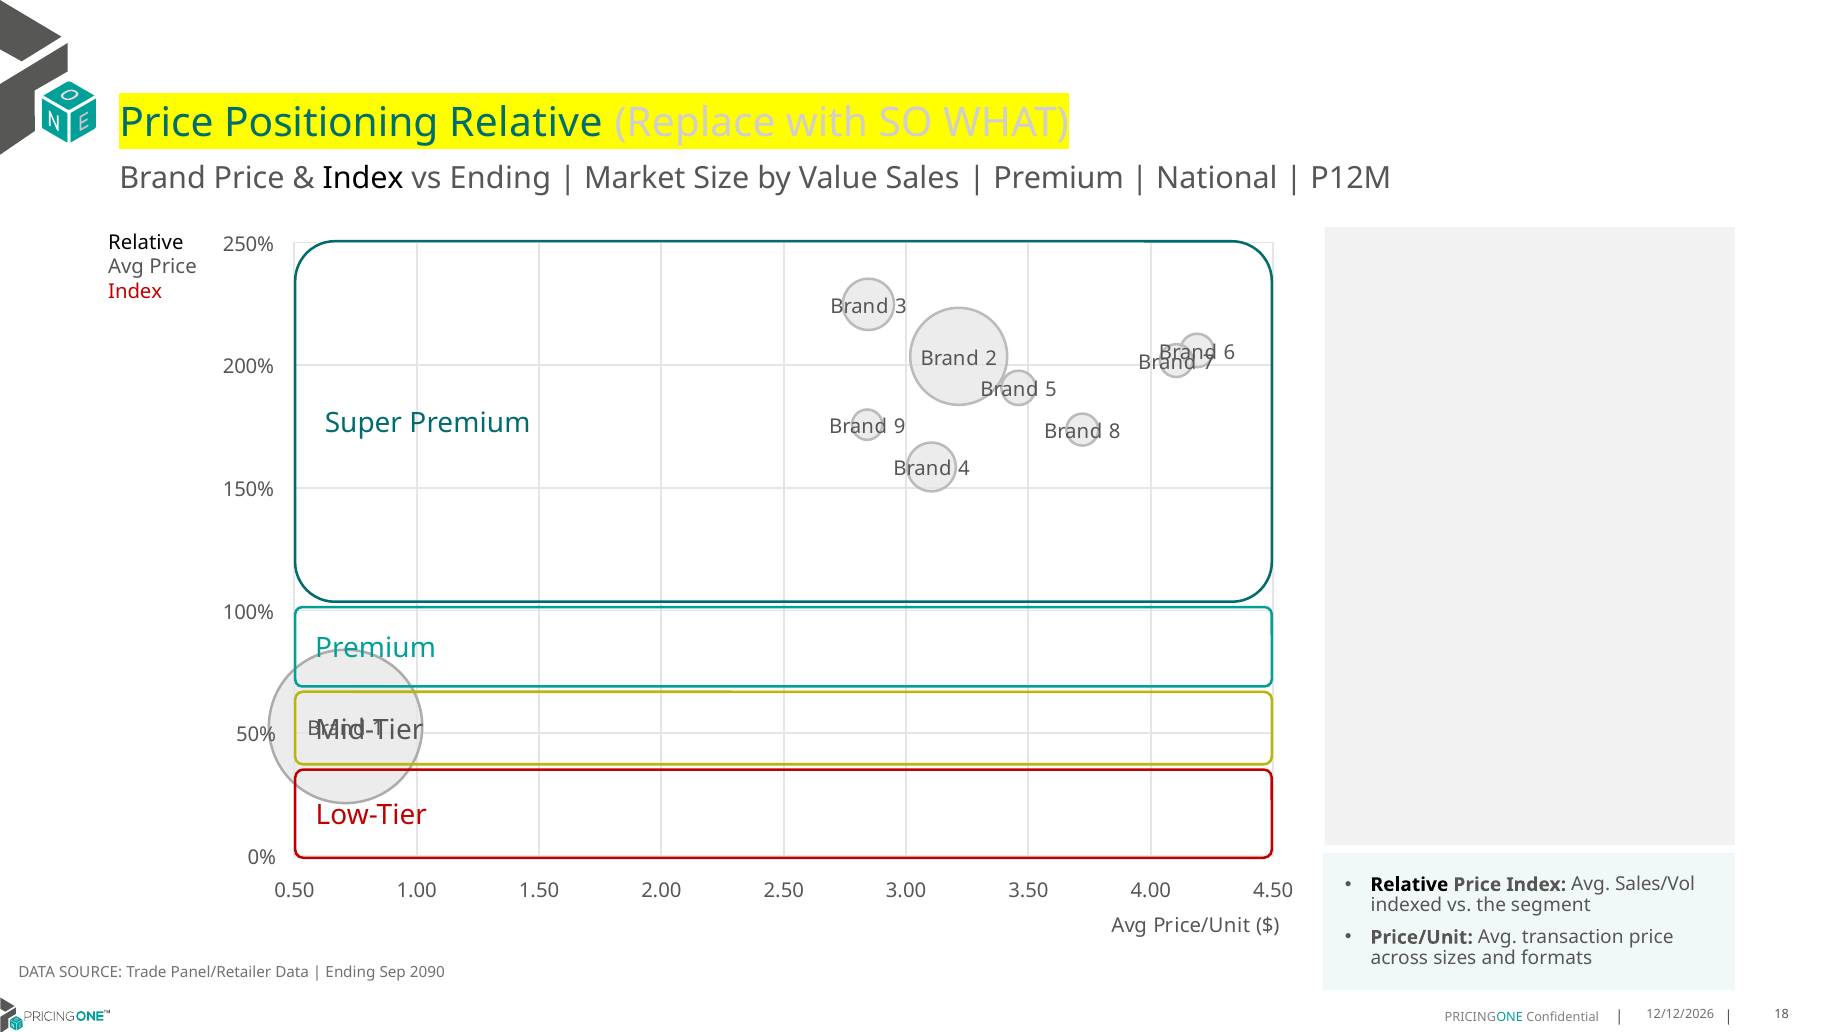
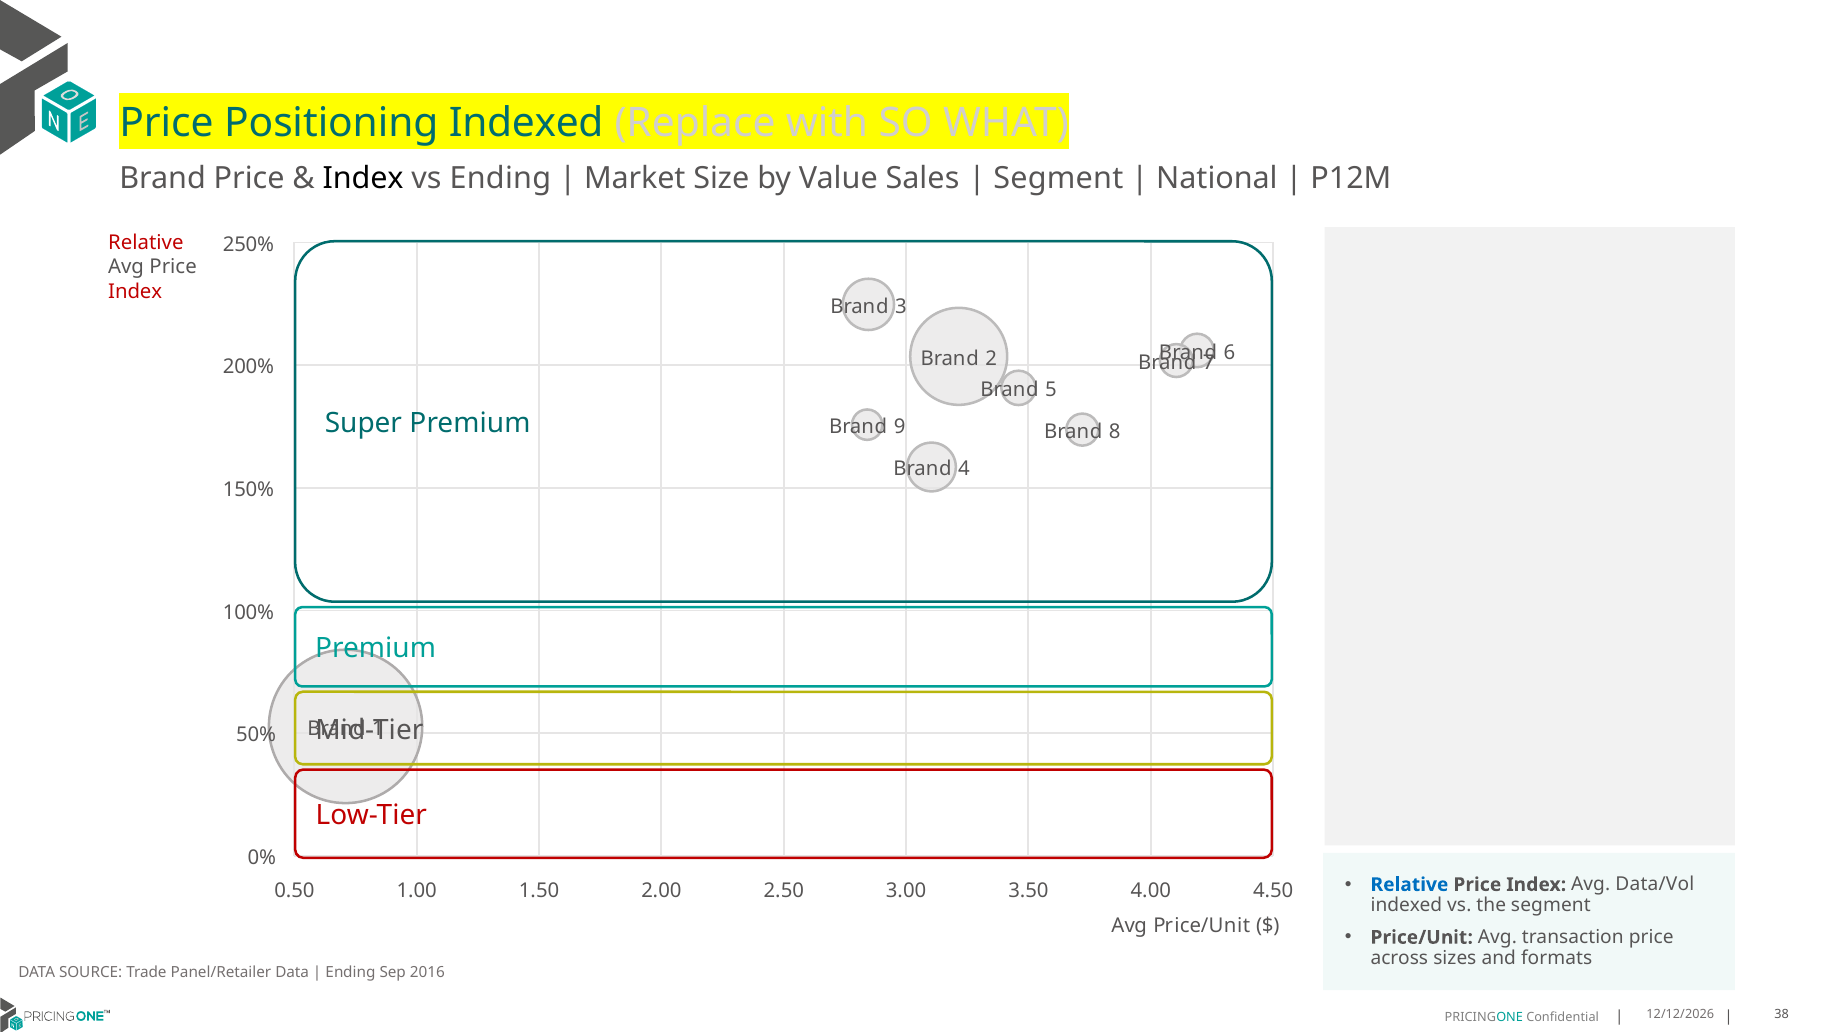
Positioning Relative: Relative -> Indexed
Premium at (1059, 179): Premium -> Segment
Relative at (146, 243) colour: black -> red
Relative at (1409, 884) colour: black -> blue
Sales/Vol: Sales/Vol -> Data/Vol
2090: 2090 -> 2016
18: 18 -> 38
